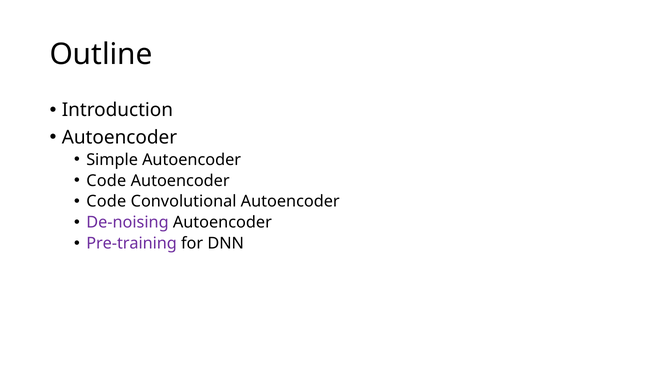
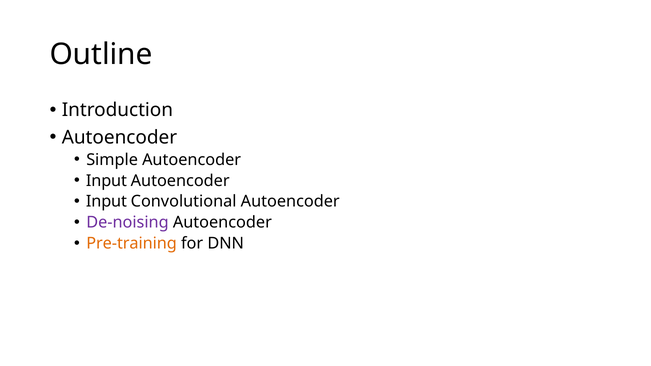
Code at (106, 181): Code -> Input
Code at (106, 202): Code -> Input
Pre-training colour: purple -> orange
